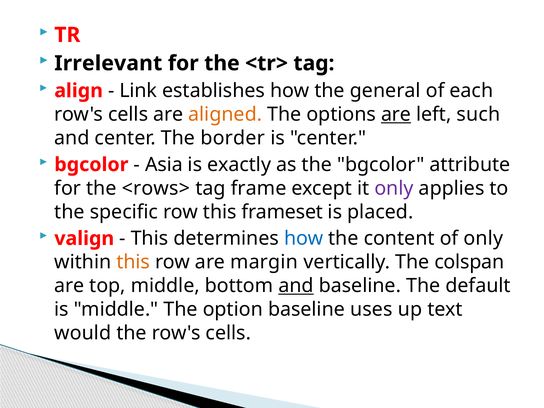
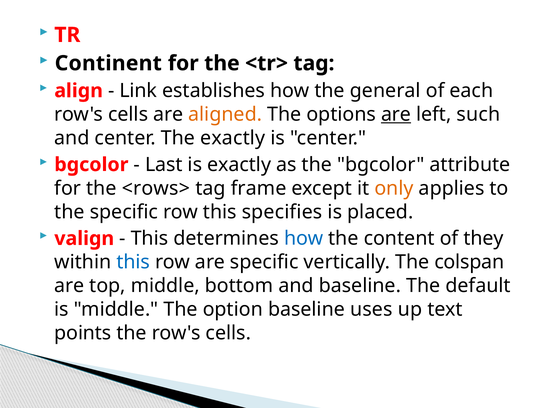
Irrelevant: Irrelevant -> Continent
The border: border -> exactly
Asia: Asia -> Last
only at (394, 188) colour: purple -> orange
frameset: frameset -> specifies
of only: only -> they
this at (133, 262) colour: orange -> blue
are margin: margin -> specific
and at (296, 286) underline: present -> none
would: would -> points
